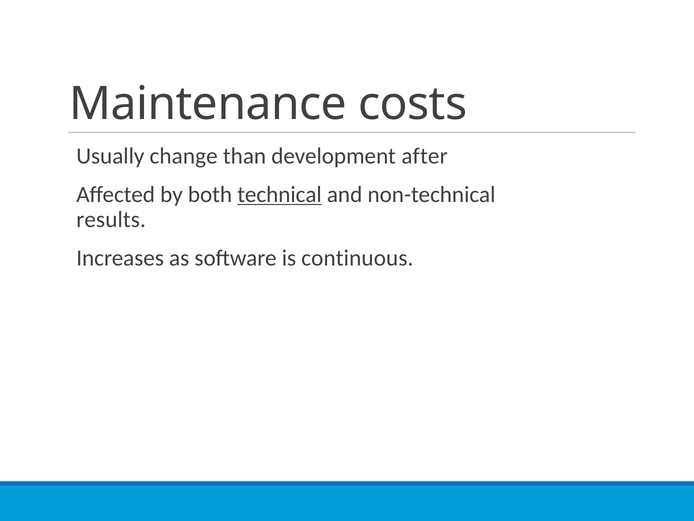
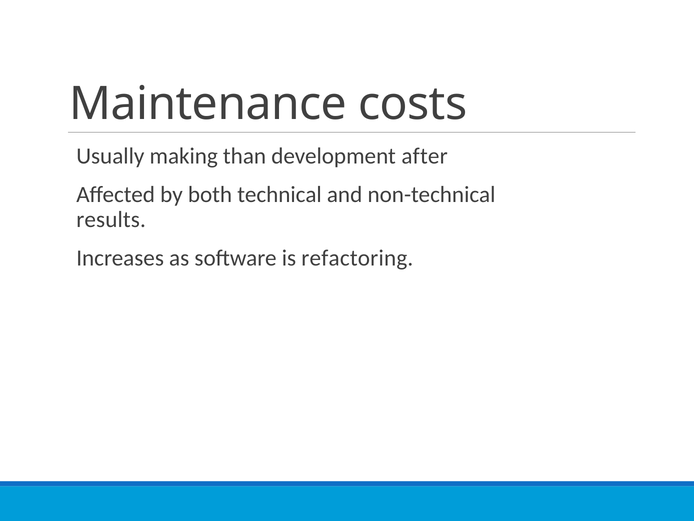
change: change -> making
technical underline: present -> none
continuous: continuous -> refactoring
